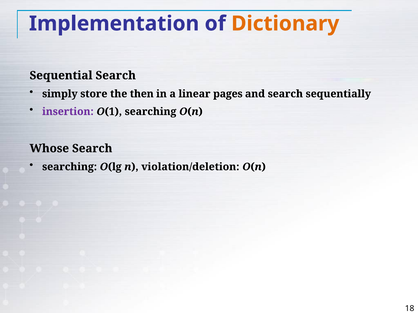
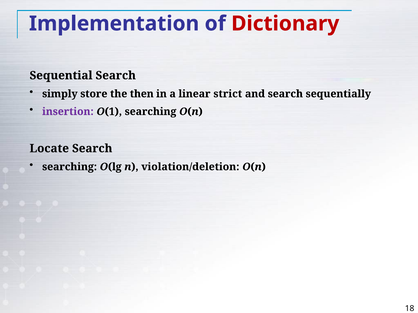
Dictionary colour: orange -> red
pages: pages -> strict
Whose: Whose -> Locate
